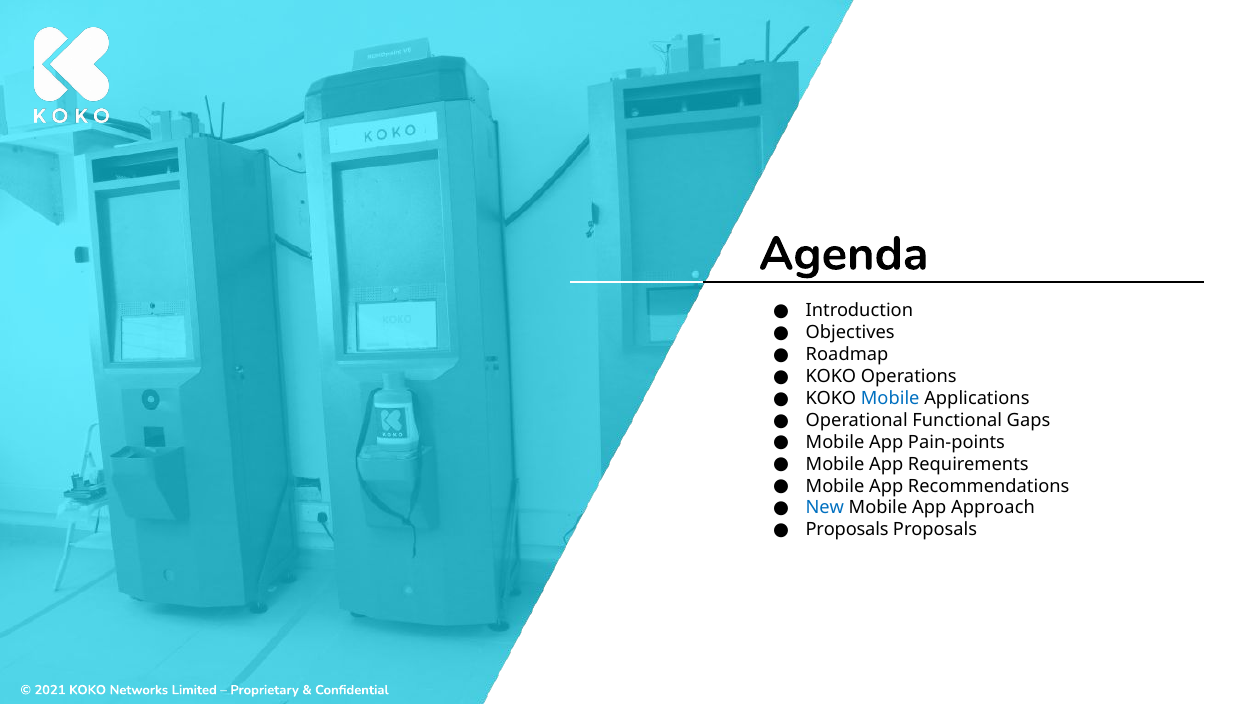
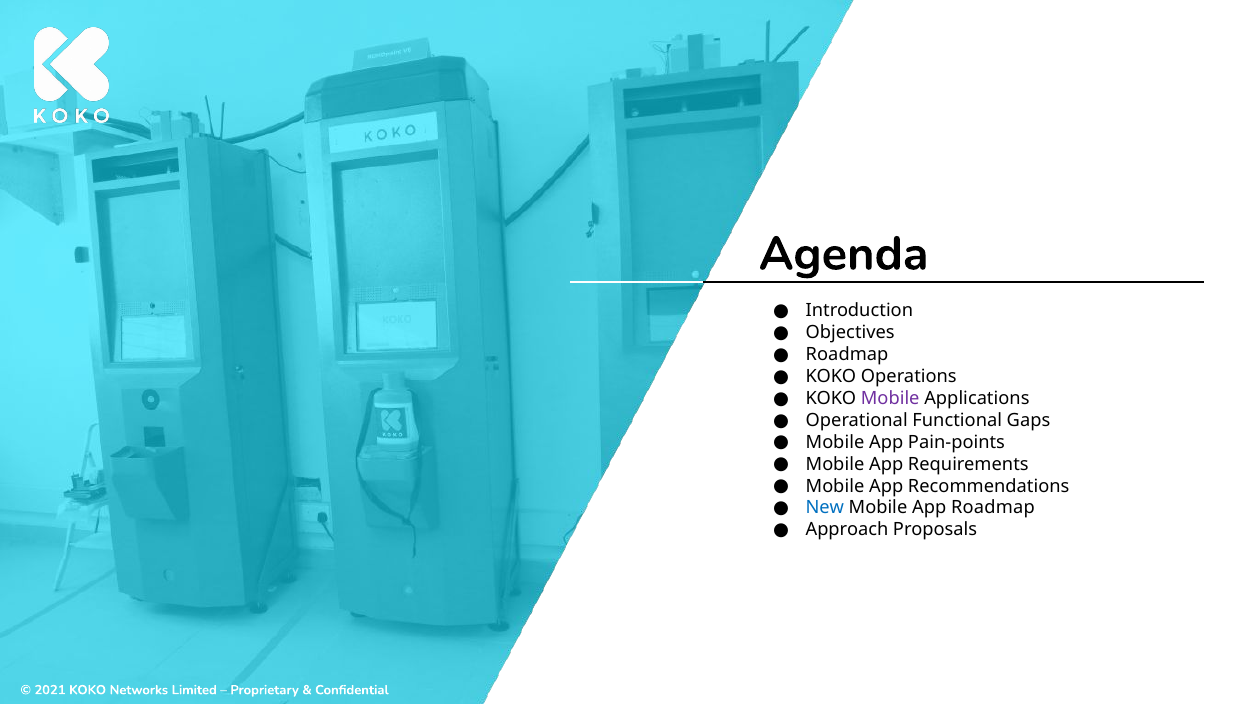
Mobile at (890, 399) colour: blue -> purple
App Approach: Approach -> Roadmap
Proposals at (847, 530): Proposals -> Approach
